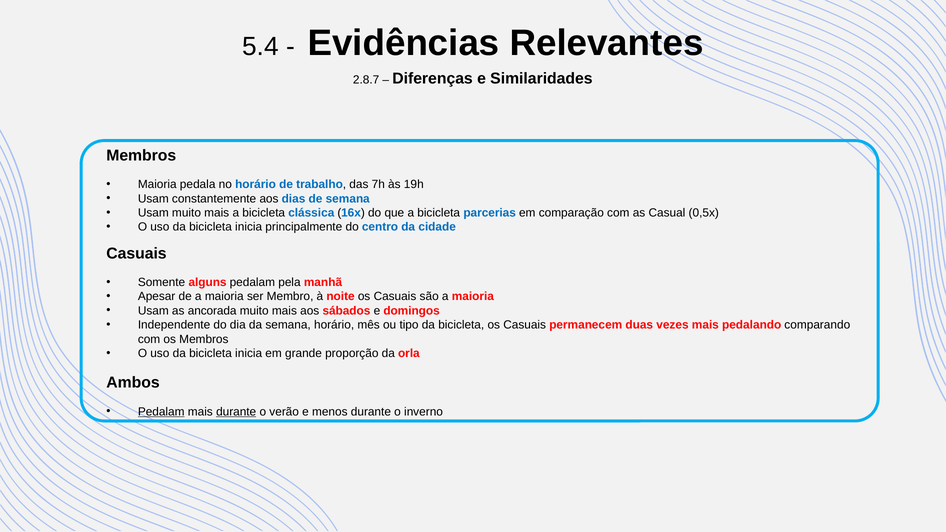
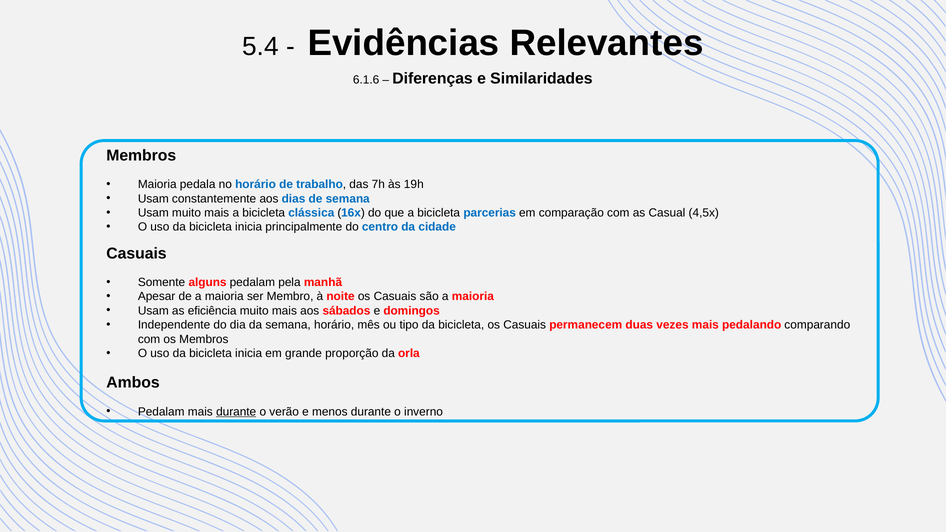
2.8.7: 2.8.7 -> 6.1.6
0,5x: 0,5x -> 4,5x
ancorada: ancorada -> eficiência
Pedalam at (161, 412) underline: present -> none
